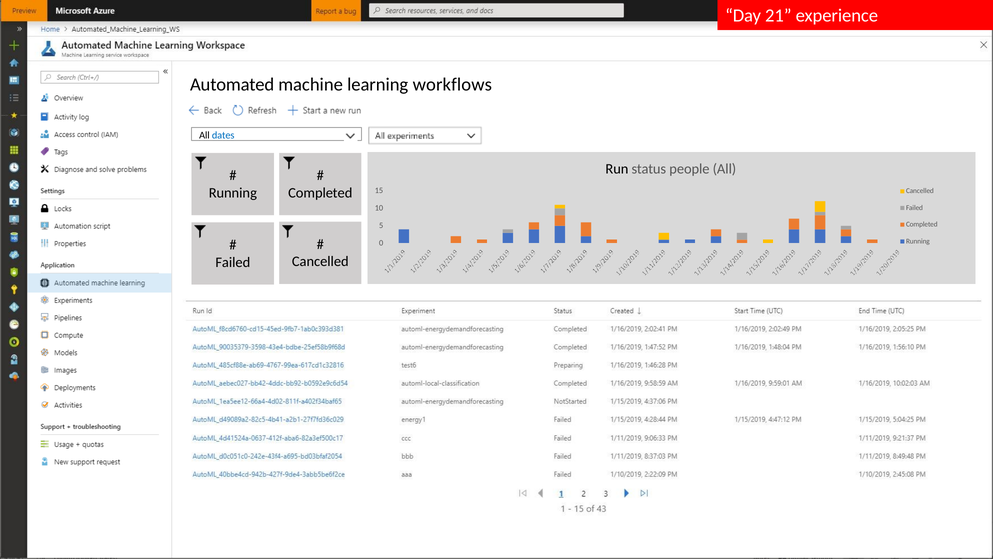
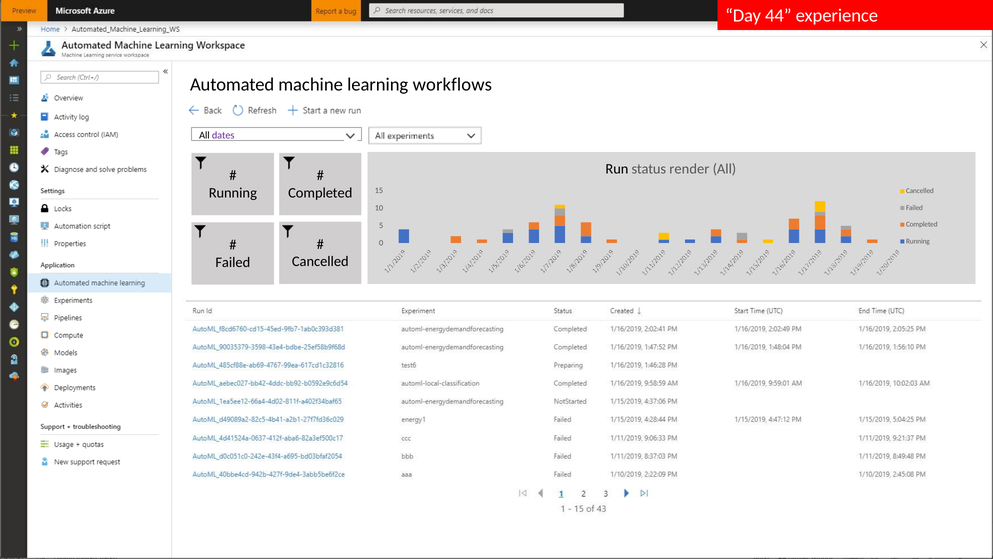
21: 21 -> 44
dates colour: blue -> purple
people: people -> render
